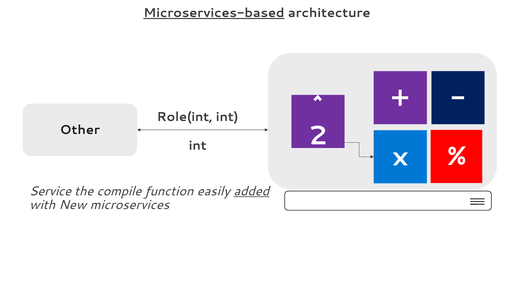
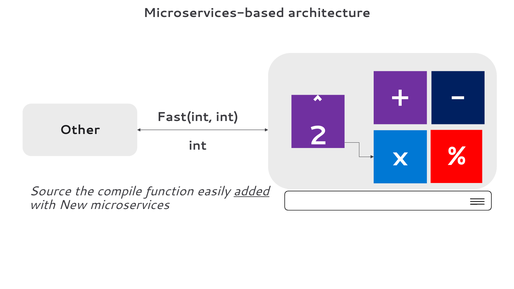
Microservices-based underline: present -> none
Role(int: Role(int -> Fast(int
Service: Service -> Source
